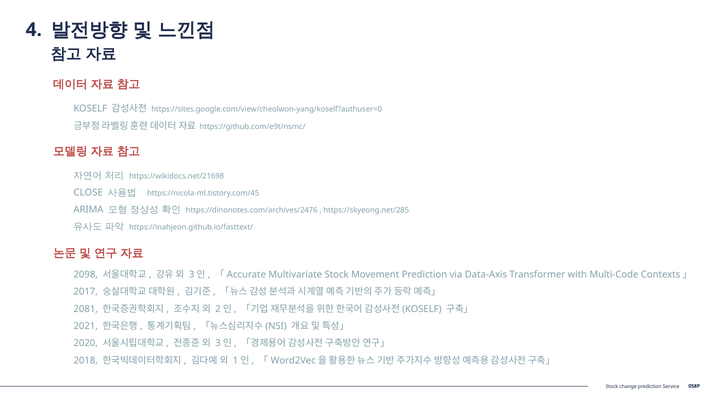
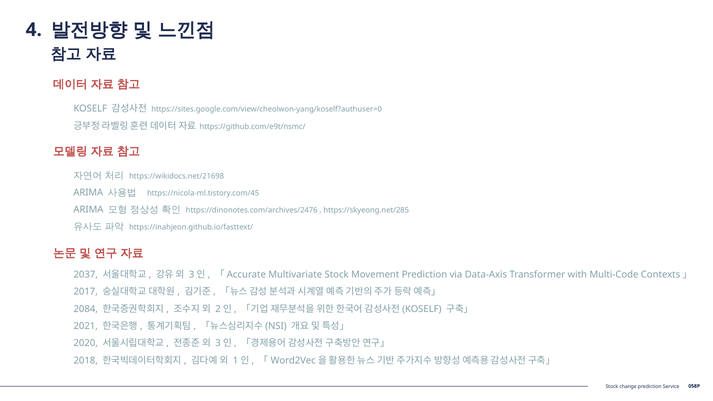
CLOSE at (88, 193): CLOSE -> ARIMA
2098: 2098 -> 2037
2081: 2081 -> 2084
